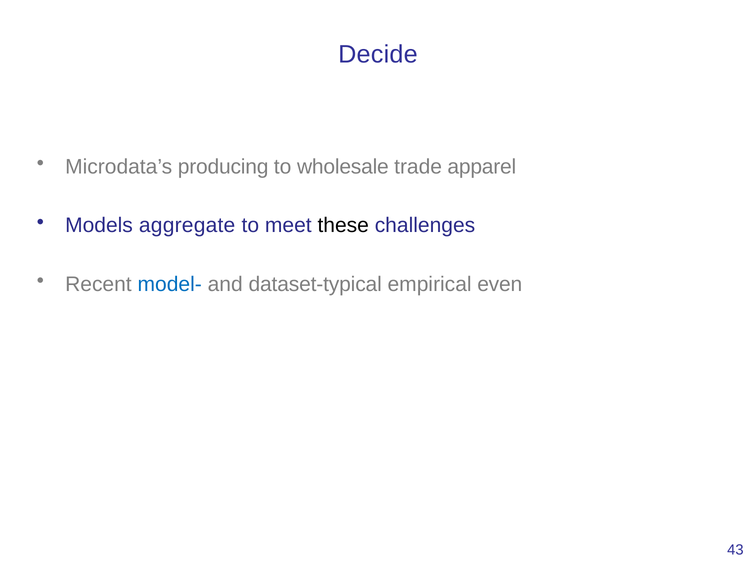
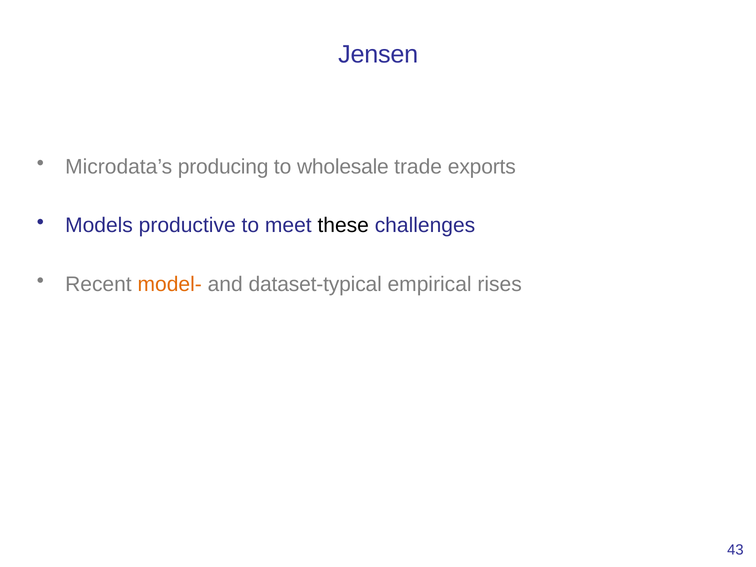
Decide: Decide -> Jensen
apparel: apparel -> exports
aggregate: aggregate -> productive
model- colour: blue -> orange
even: even -> rises
